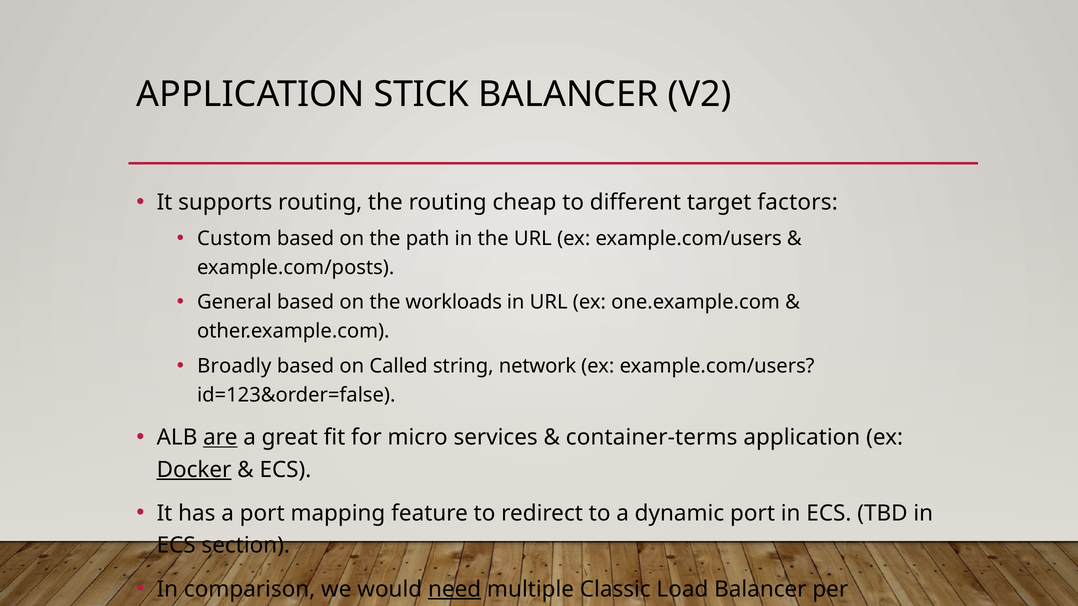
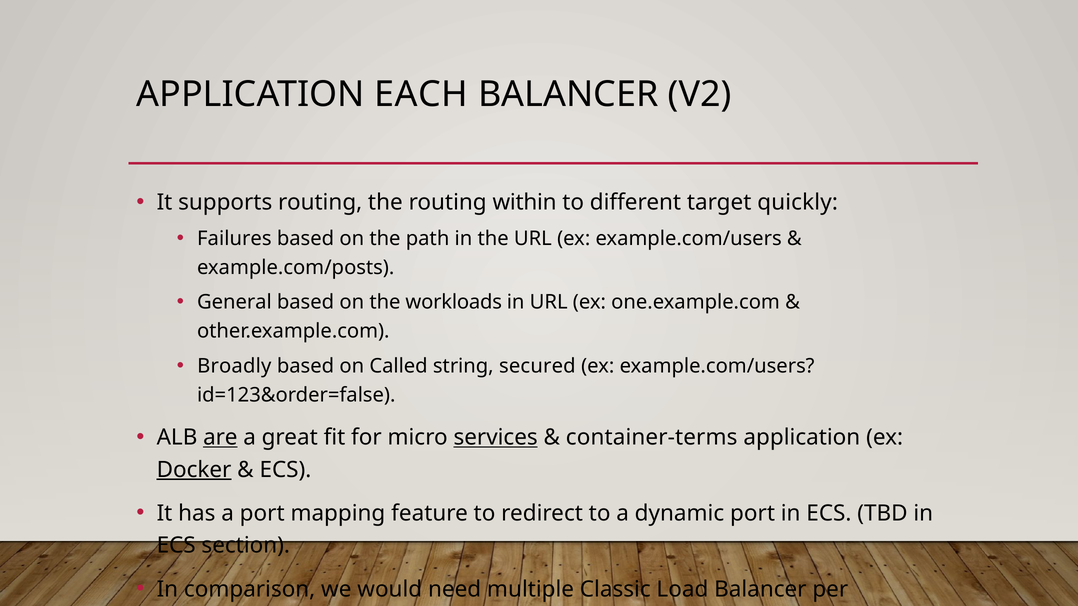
STICK: STICK -> EACH
cheap: cheap -> within
factors: factors -> quickly
Custom: Custom -> Failures
network: network -> secured
services underline: none -> present
need underline: present -> none
